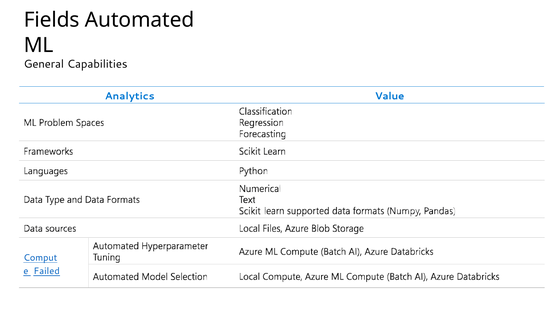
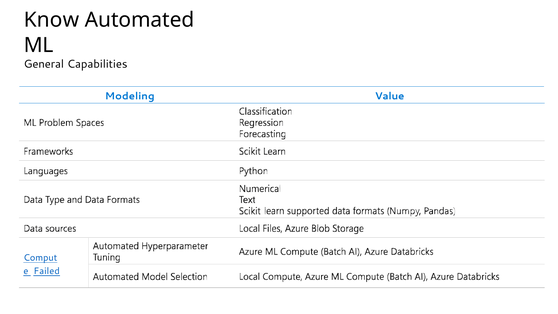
Fields: Fields -> Know
Analytics: Analytics -> Modeling
